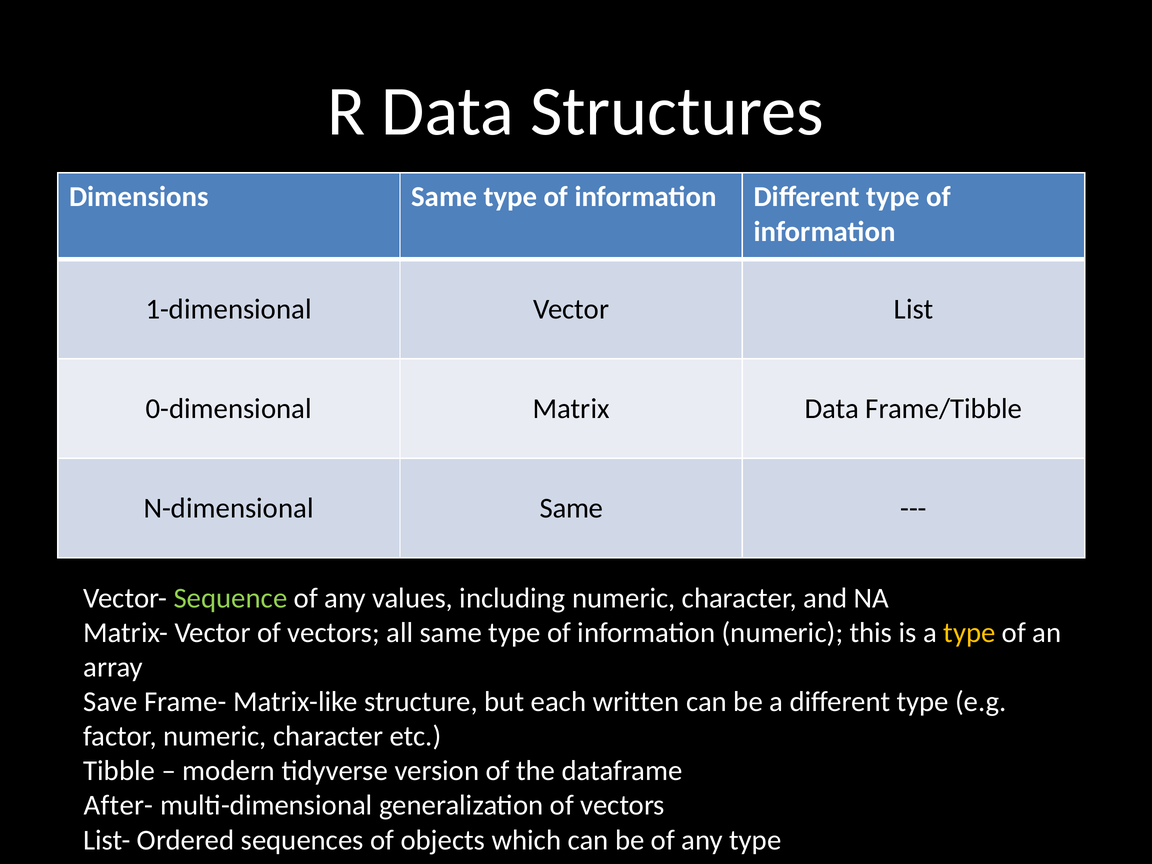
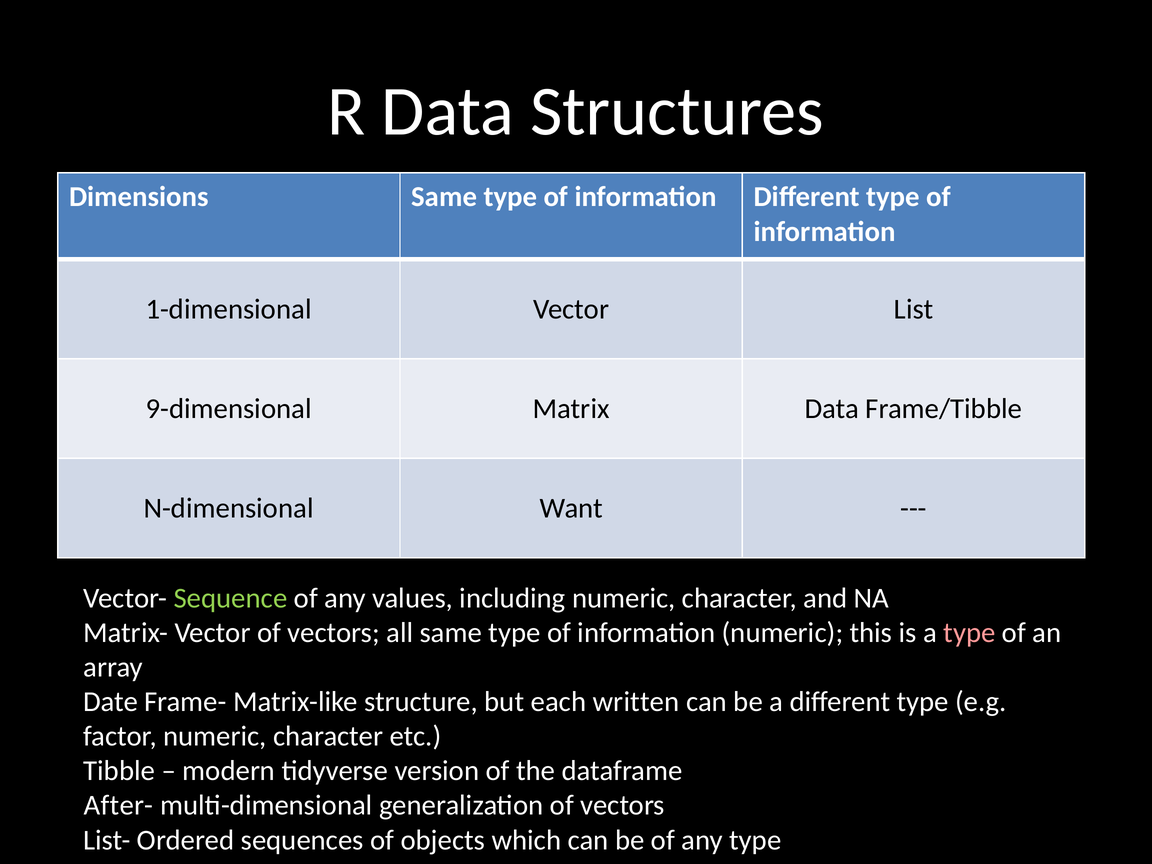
0-dimensional: 0-dimensional -> 9-dimensional
N-dimensional Same: Same -> Want
type at (969, 633) colour: yellow -> pink
Save: Save -> Date
